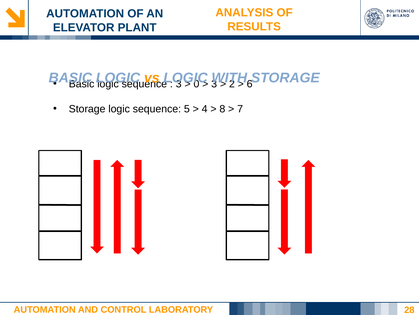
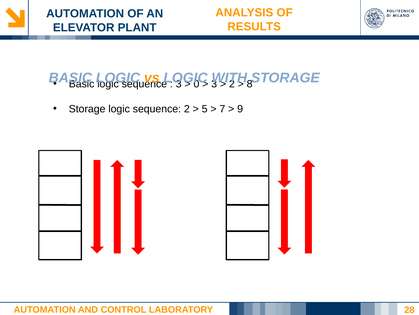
6: 6 -> 8
sequence 5: 5 -> 2
4: 4 -> 5
8: 8 -> 7
7: 7 -> 9
